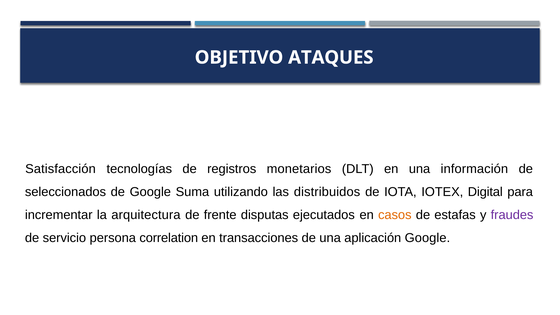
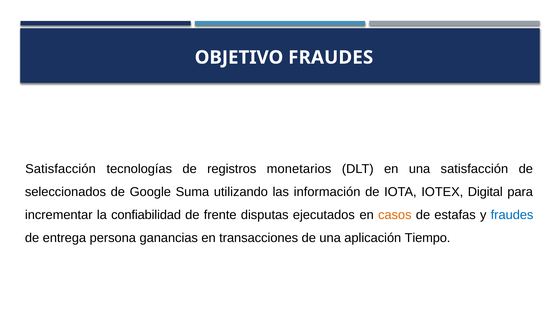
OBJETIVO ATAQUES: ATAQUES -> FRAUDES
una información: información -> satisfacción
distribuidos: distribuidos -> información
arquitectura: arquitectura -> confiabilidad
fraudes at (512, 215) colour: purple -> blue
servicio: servicio -> entrega
correlation: correlation -> ganancias
aplicación Google: Google -> Tiempo
